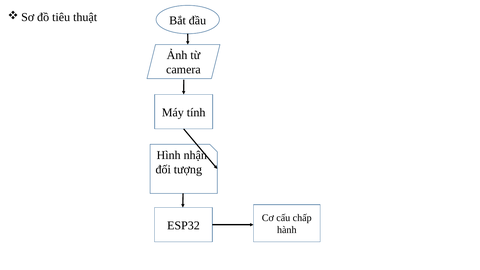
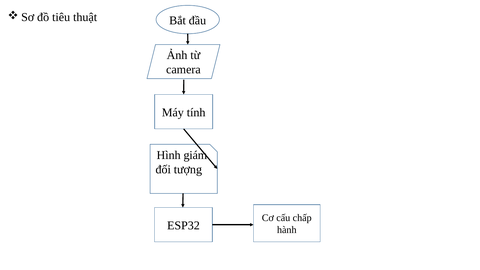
nhận: nhận -> giám
